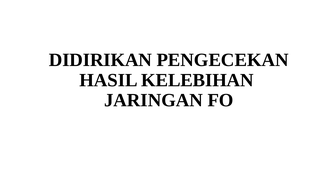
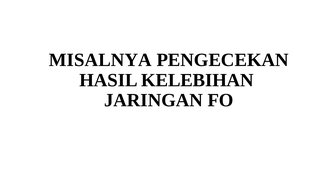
DIDIRIKAN: DIDIRIKAN -> MISALNYA
